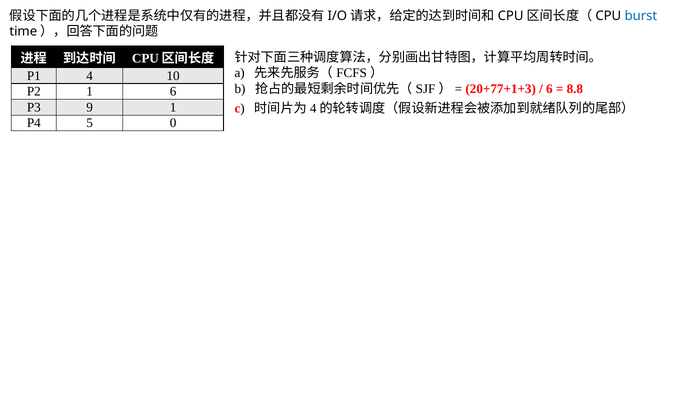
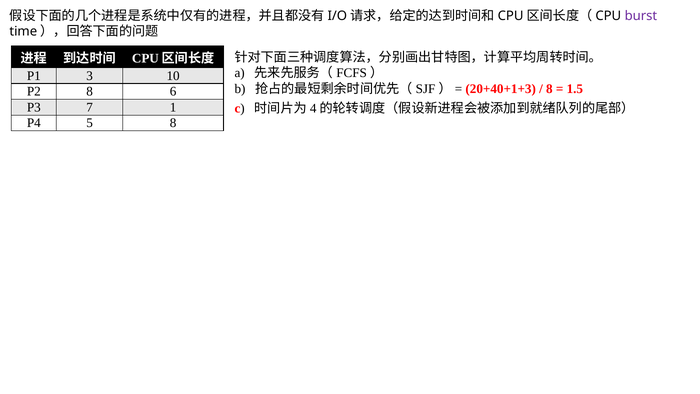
burst colour: blue -> purple
4: 4 -> 3
20+77+1+3: 20+77+1+3 -> 20+40+1+3
6 at (549, 89): 6 -> 8
8.8: 8.8 -> 1.5
P2 1: 1 -> 8
9: 9 -> 7
5 0: 0 -> 8
